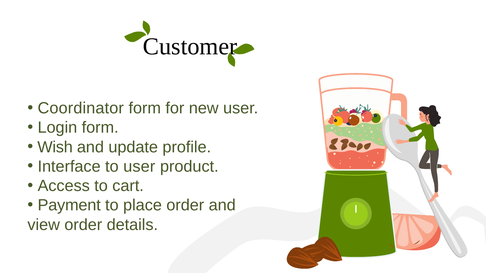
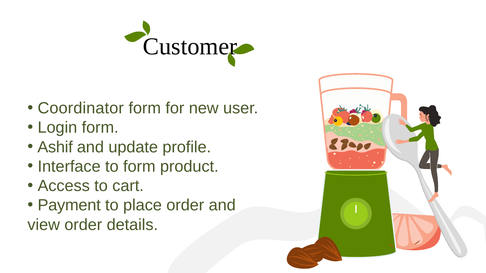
Wish: Wish -> Ashif
to user: user -> form
